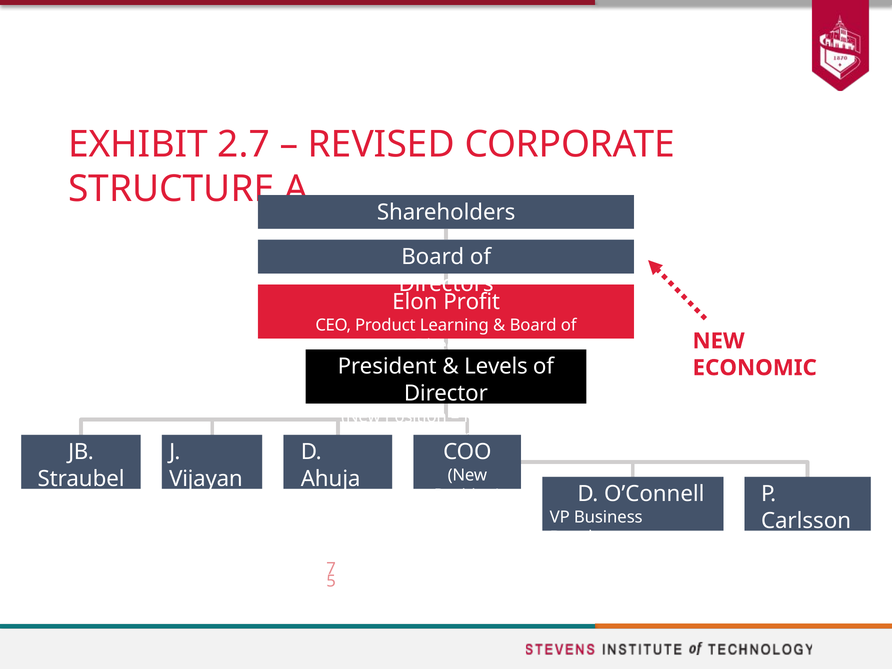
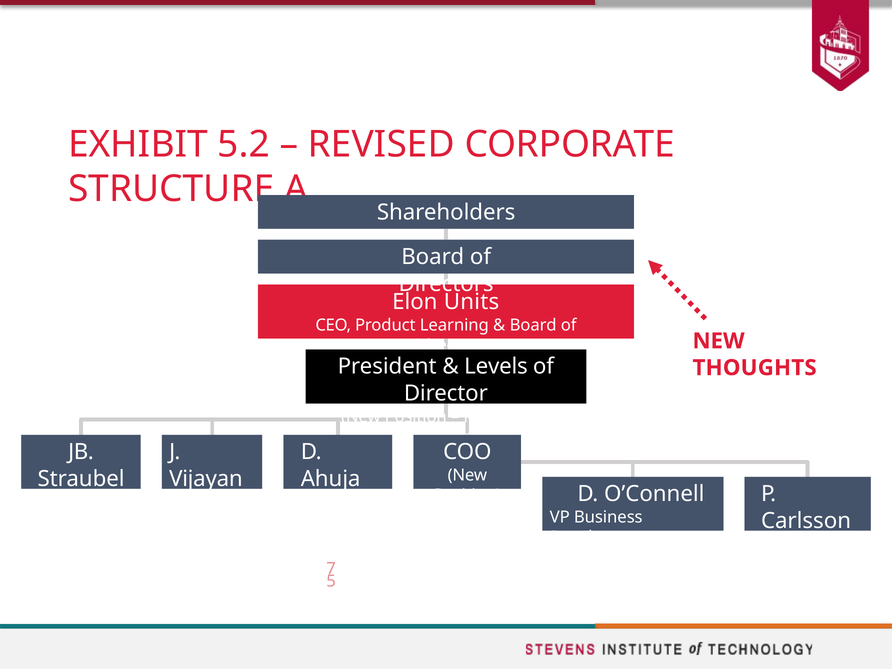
2.7: 2.7 -> 5.2
Profit: Profit -> Units
ECONOMIC: ECONOMIC -> THOUGHTS
